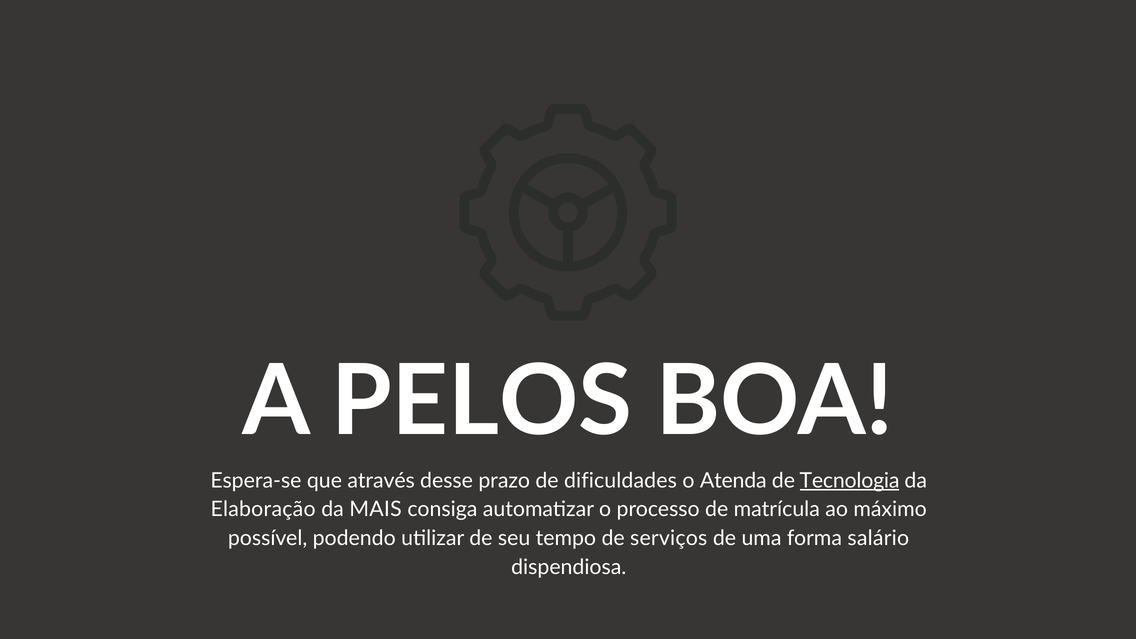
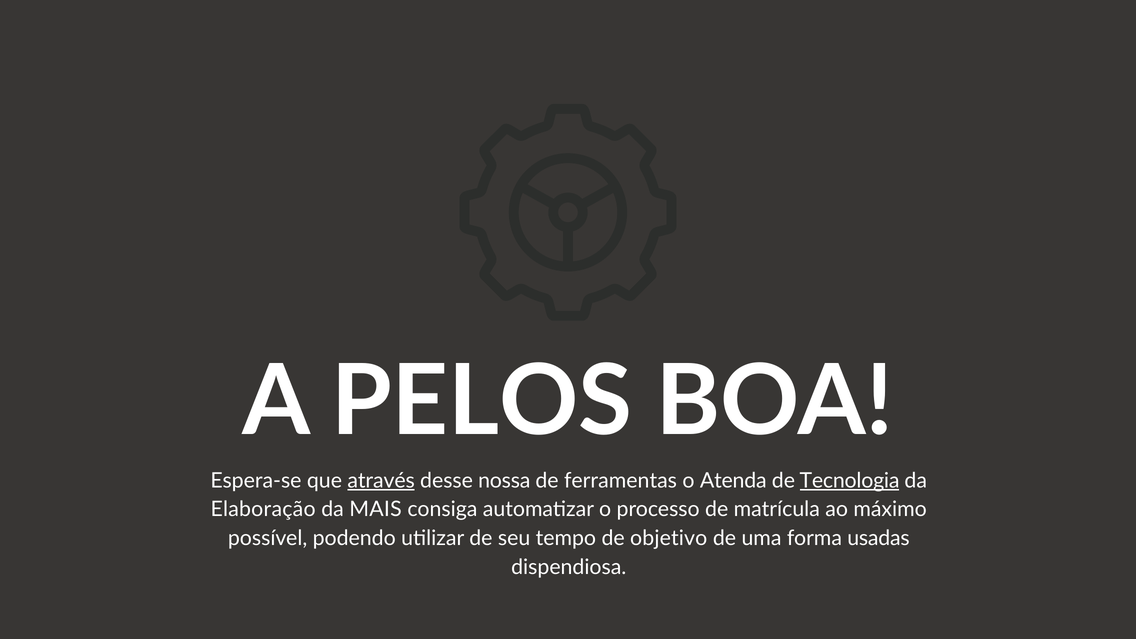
através underline: none -> present
prazo: prazo -> nossa
dificuldades: dificuldades -> ferramentas
serviços: serviços -> objetivo
salário: salário -> usadas
